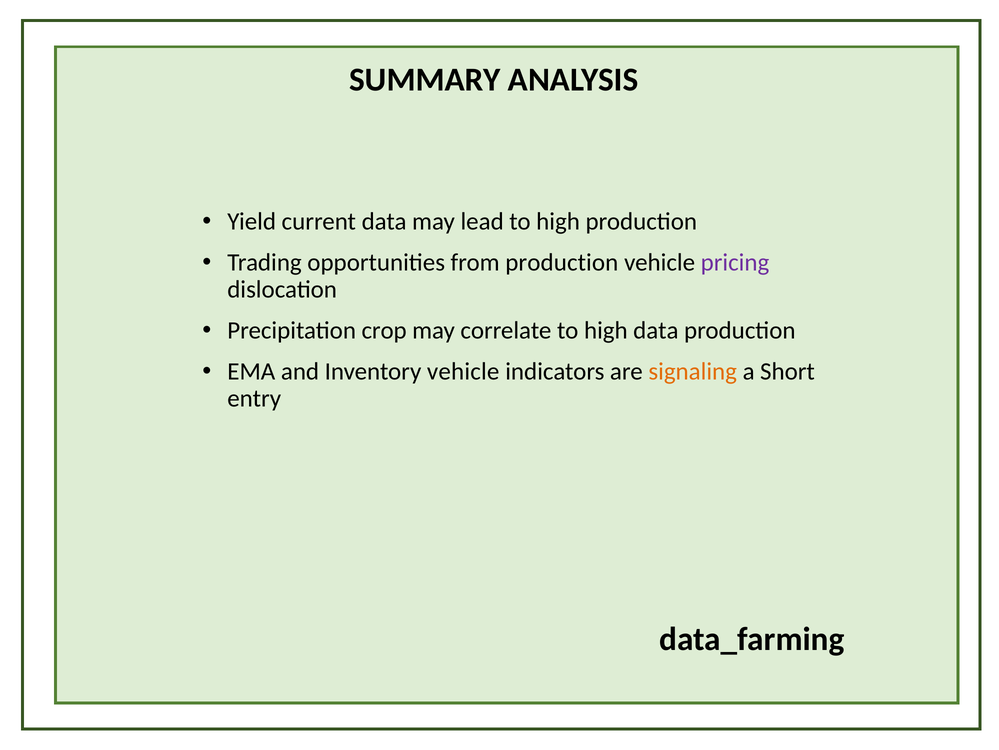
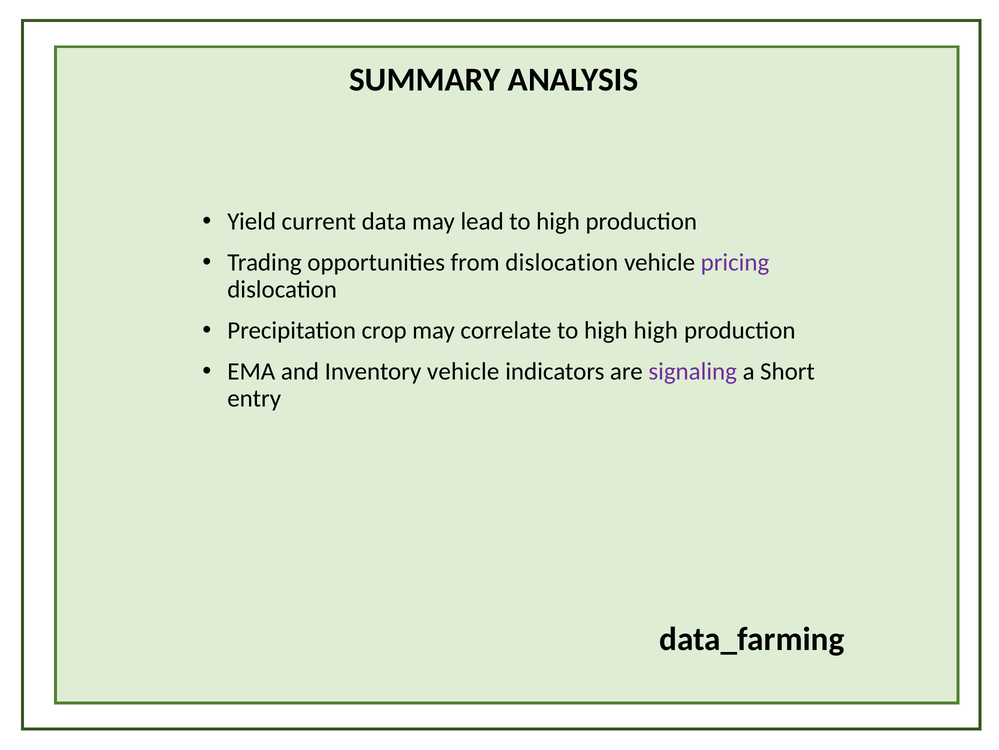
from production: production -> dislocation
high data: data -> high
signaling colour: orange -> purple
